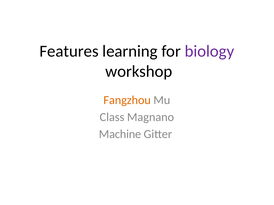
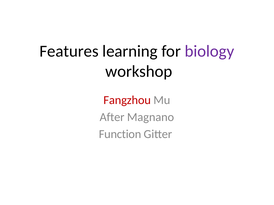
Fangzhou colour: orange -> red
Class: Class -> After
Machine: Machine -> Function
